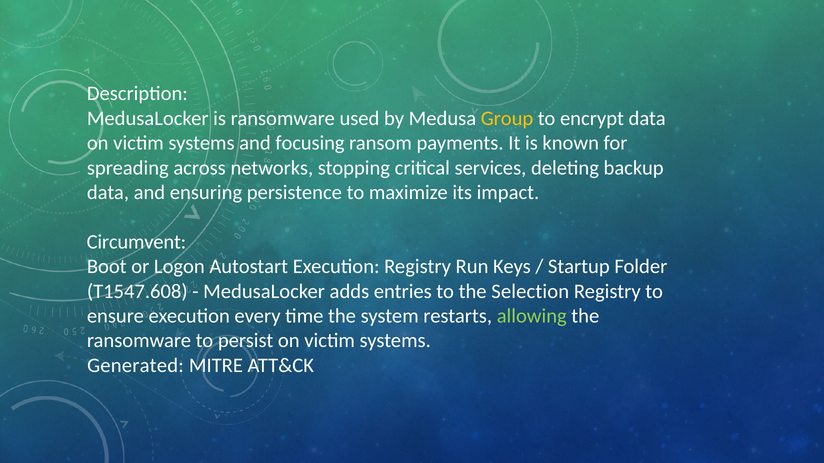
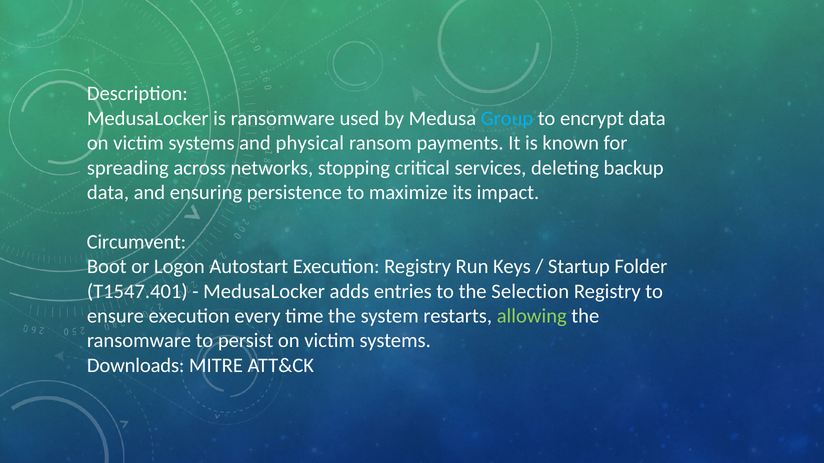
Group colour: yellow -> light blue
focusing: focusing -> physical
T1547.608: T1547.608 -> T1547.401
Generated: Generated -> Downloads
